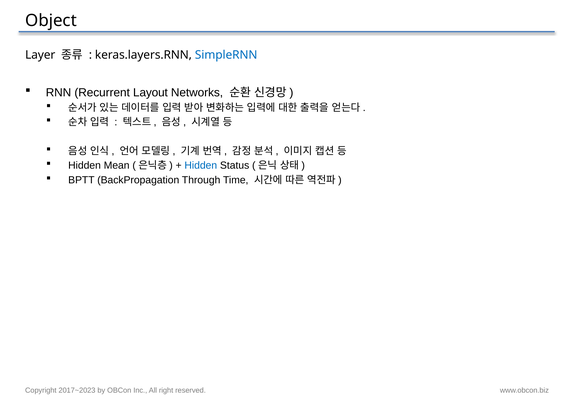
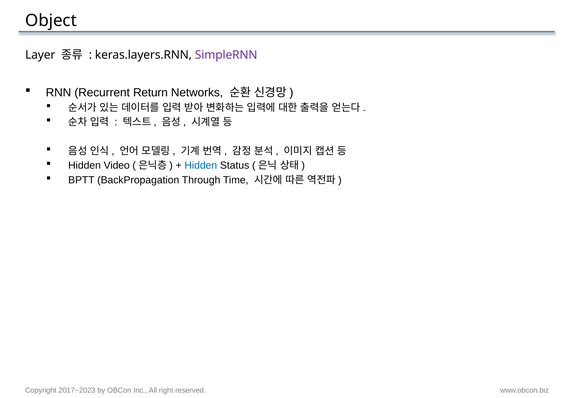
SimpleRNN colour: blue -> purple
Layout: Layout -> Return
Mean: Mean -> Video
